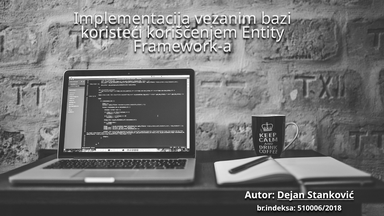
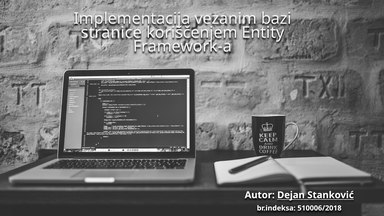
koristeći: koristeći -> stranice
